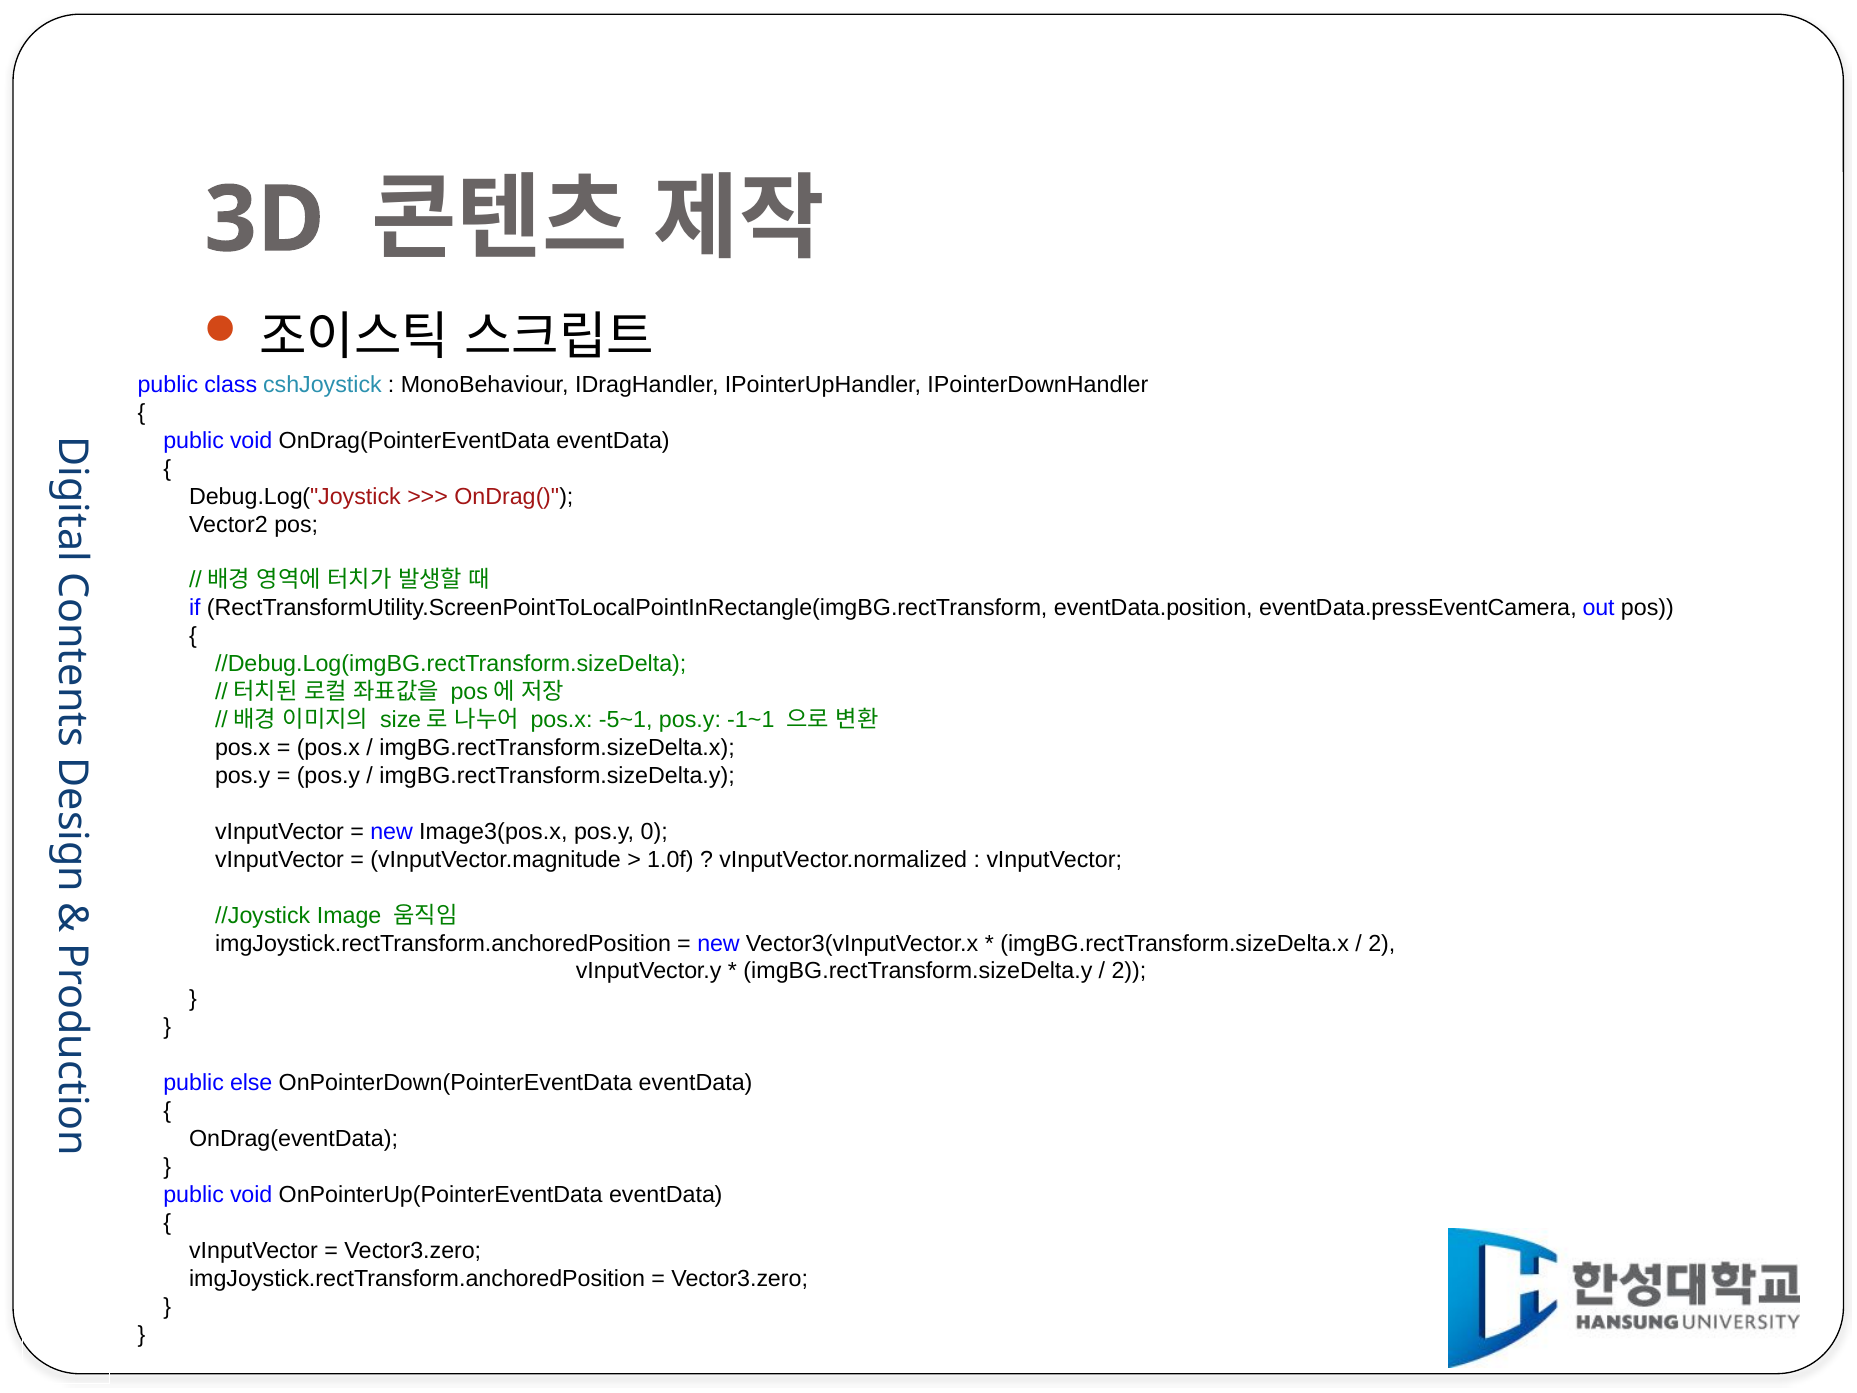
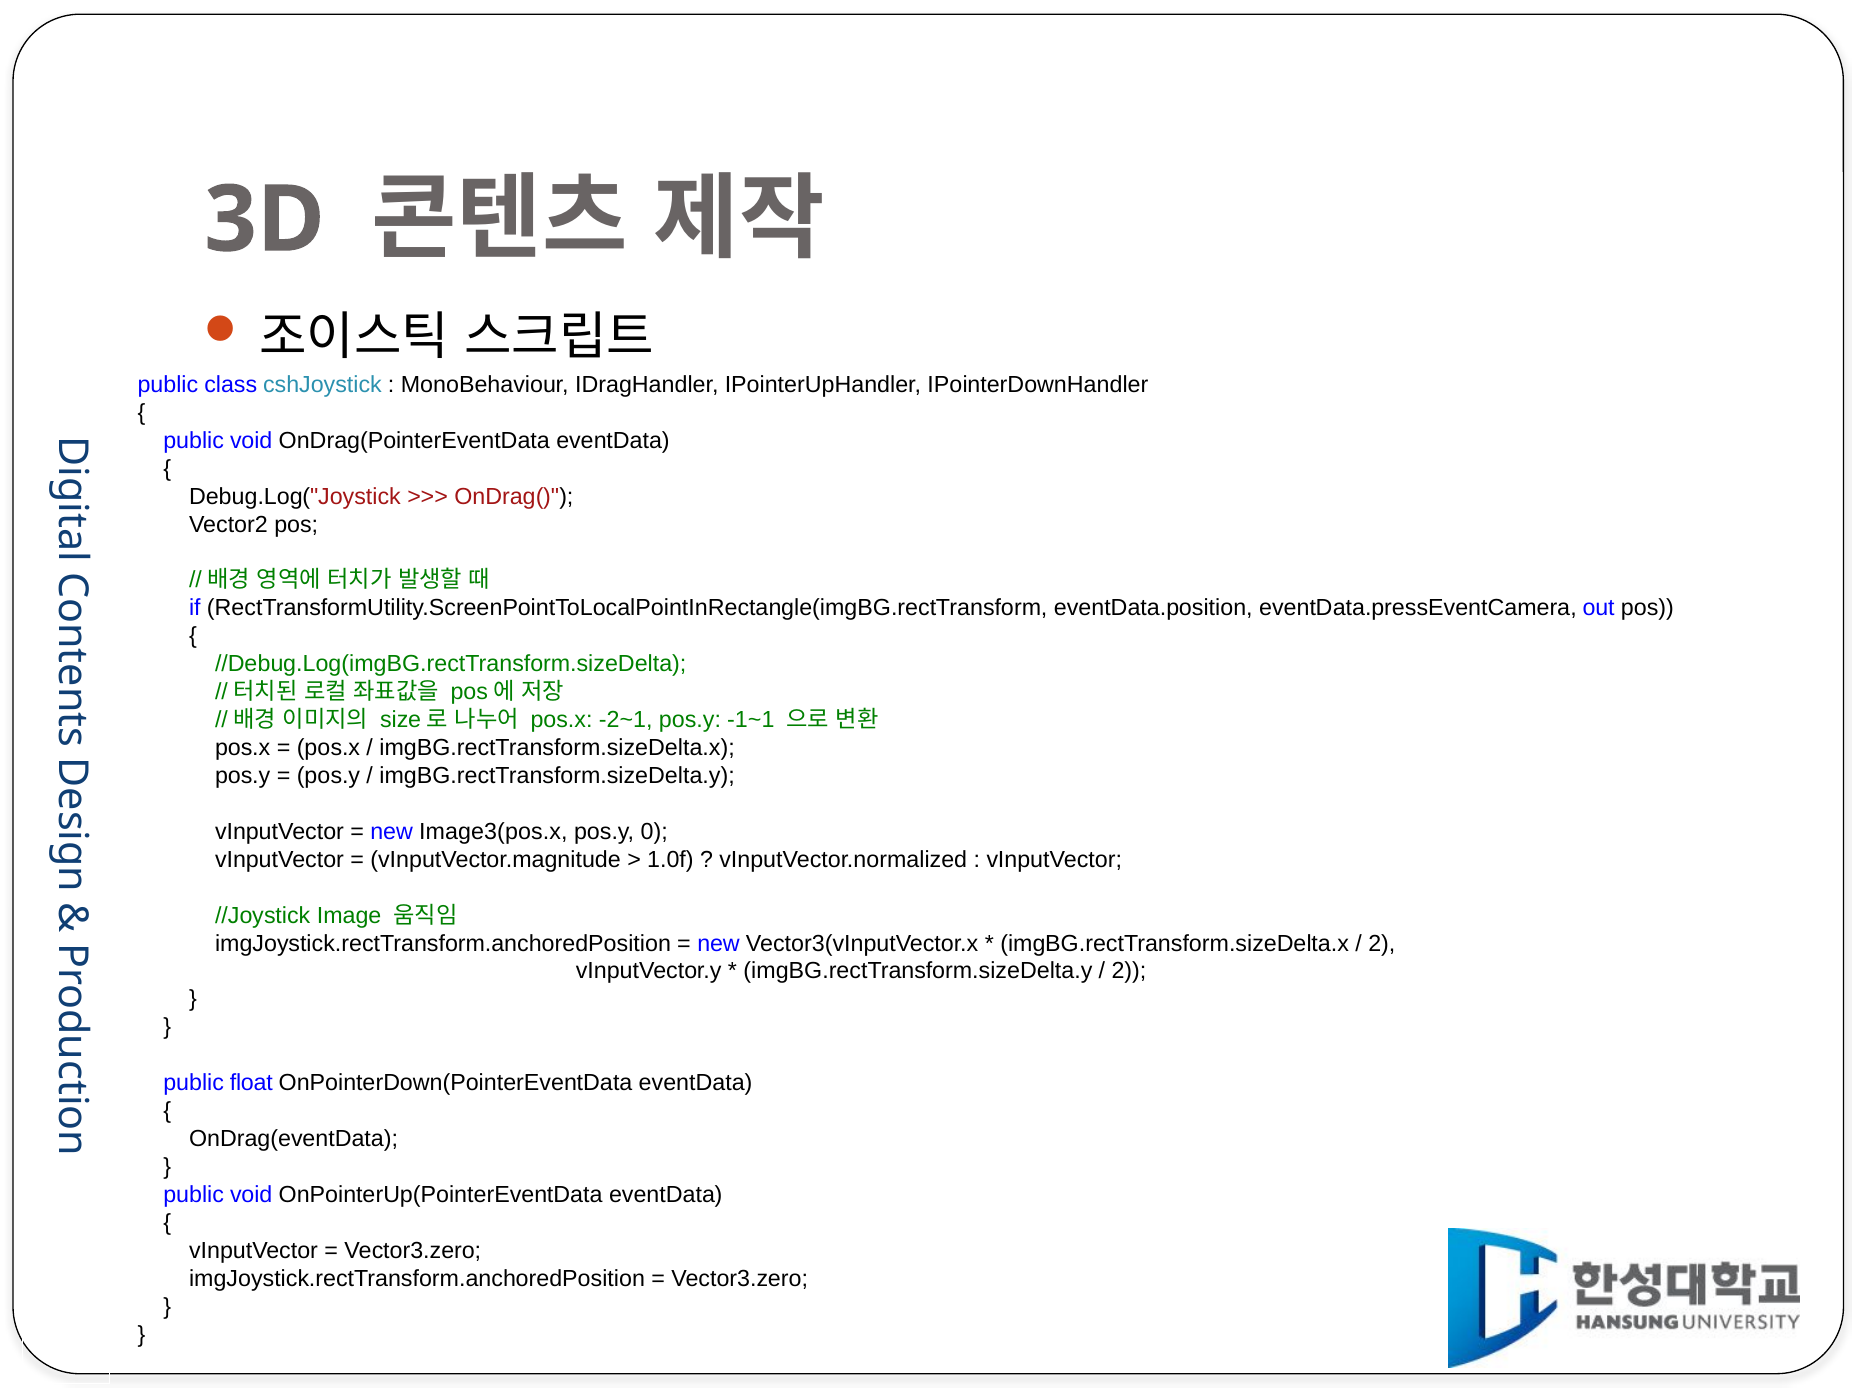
-5~1: -5~1 -> -2~1
else: else -> float
